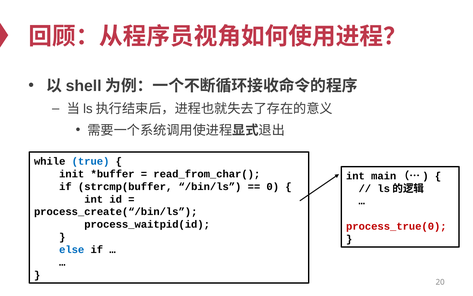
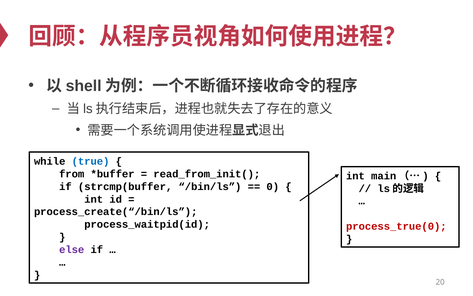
init: init -> from
read_from_char(: read_from_char( -> read_from_init(
else colour: blue -> purple
